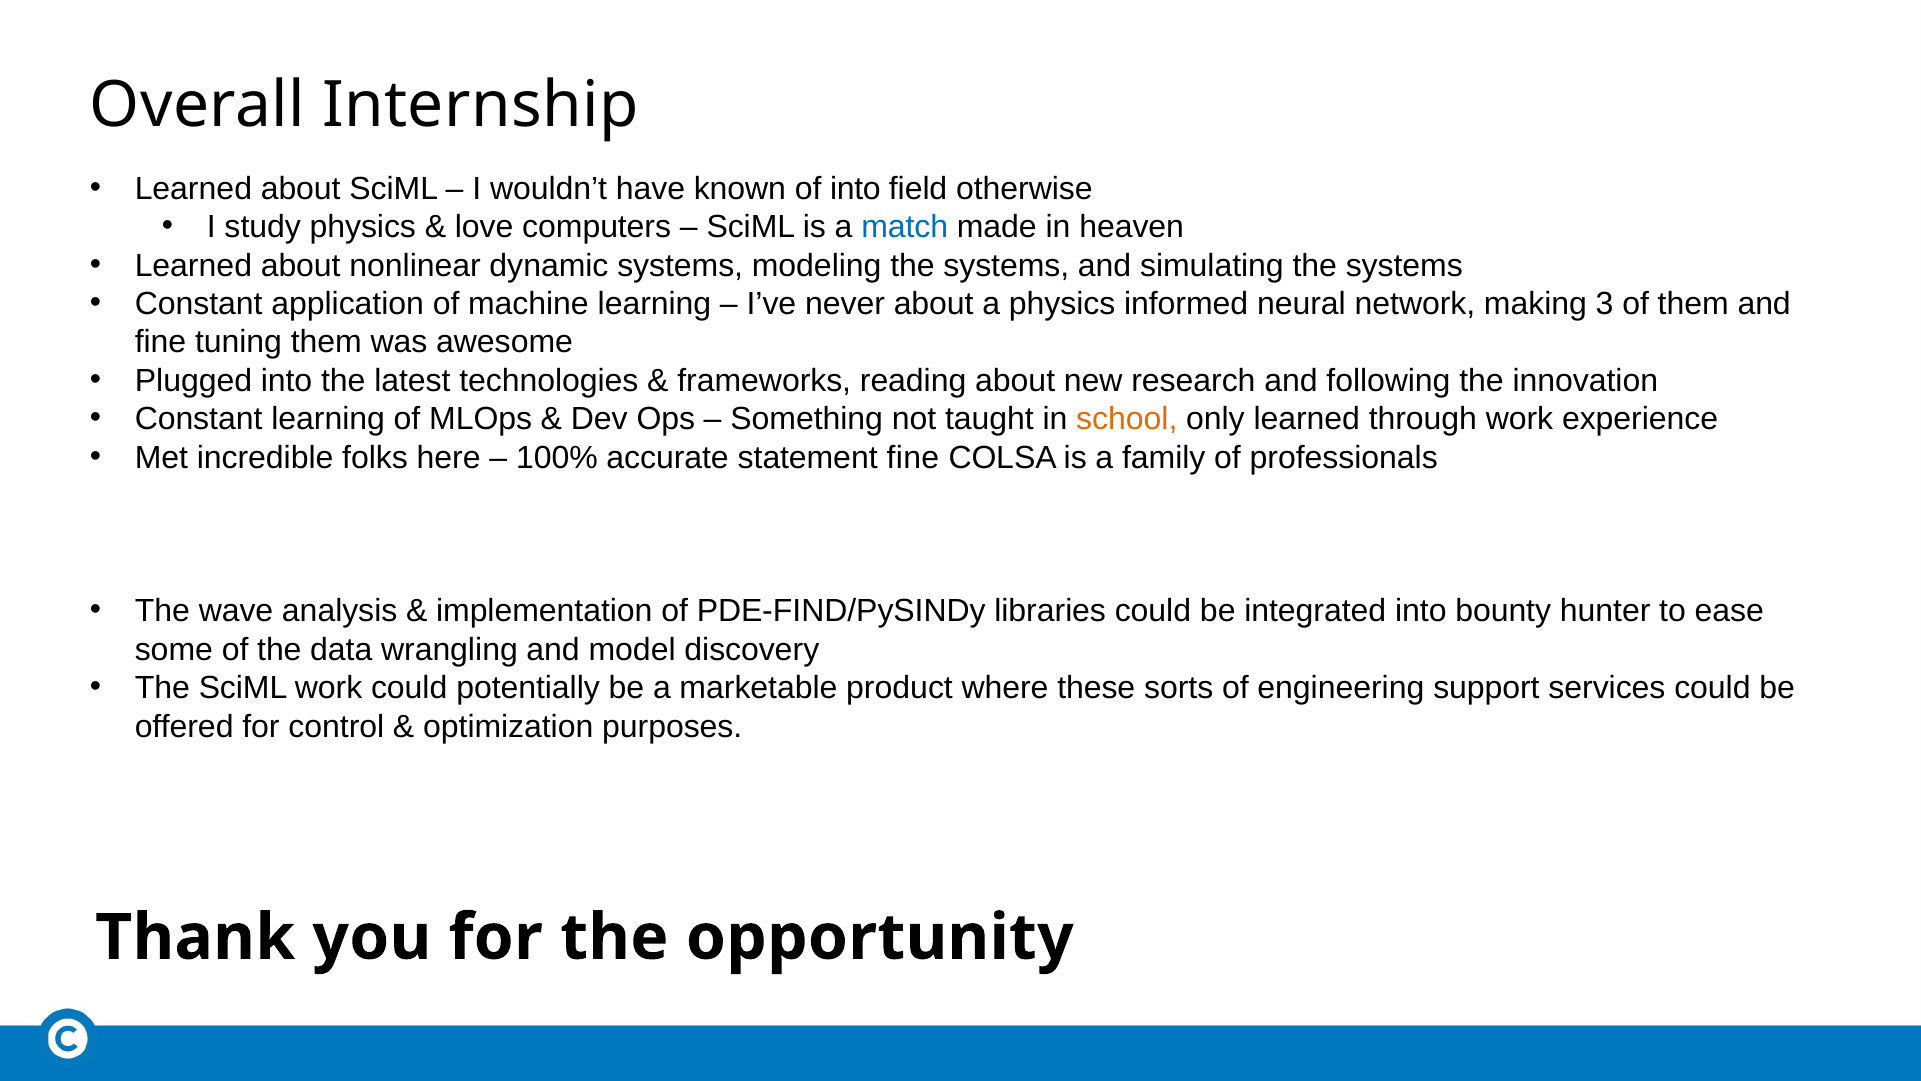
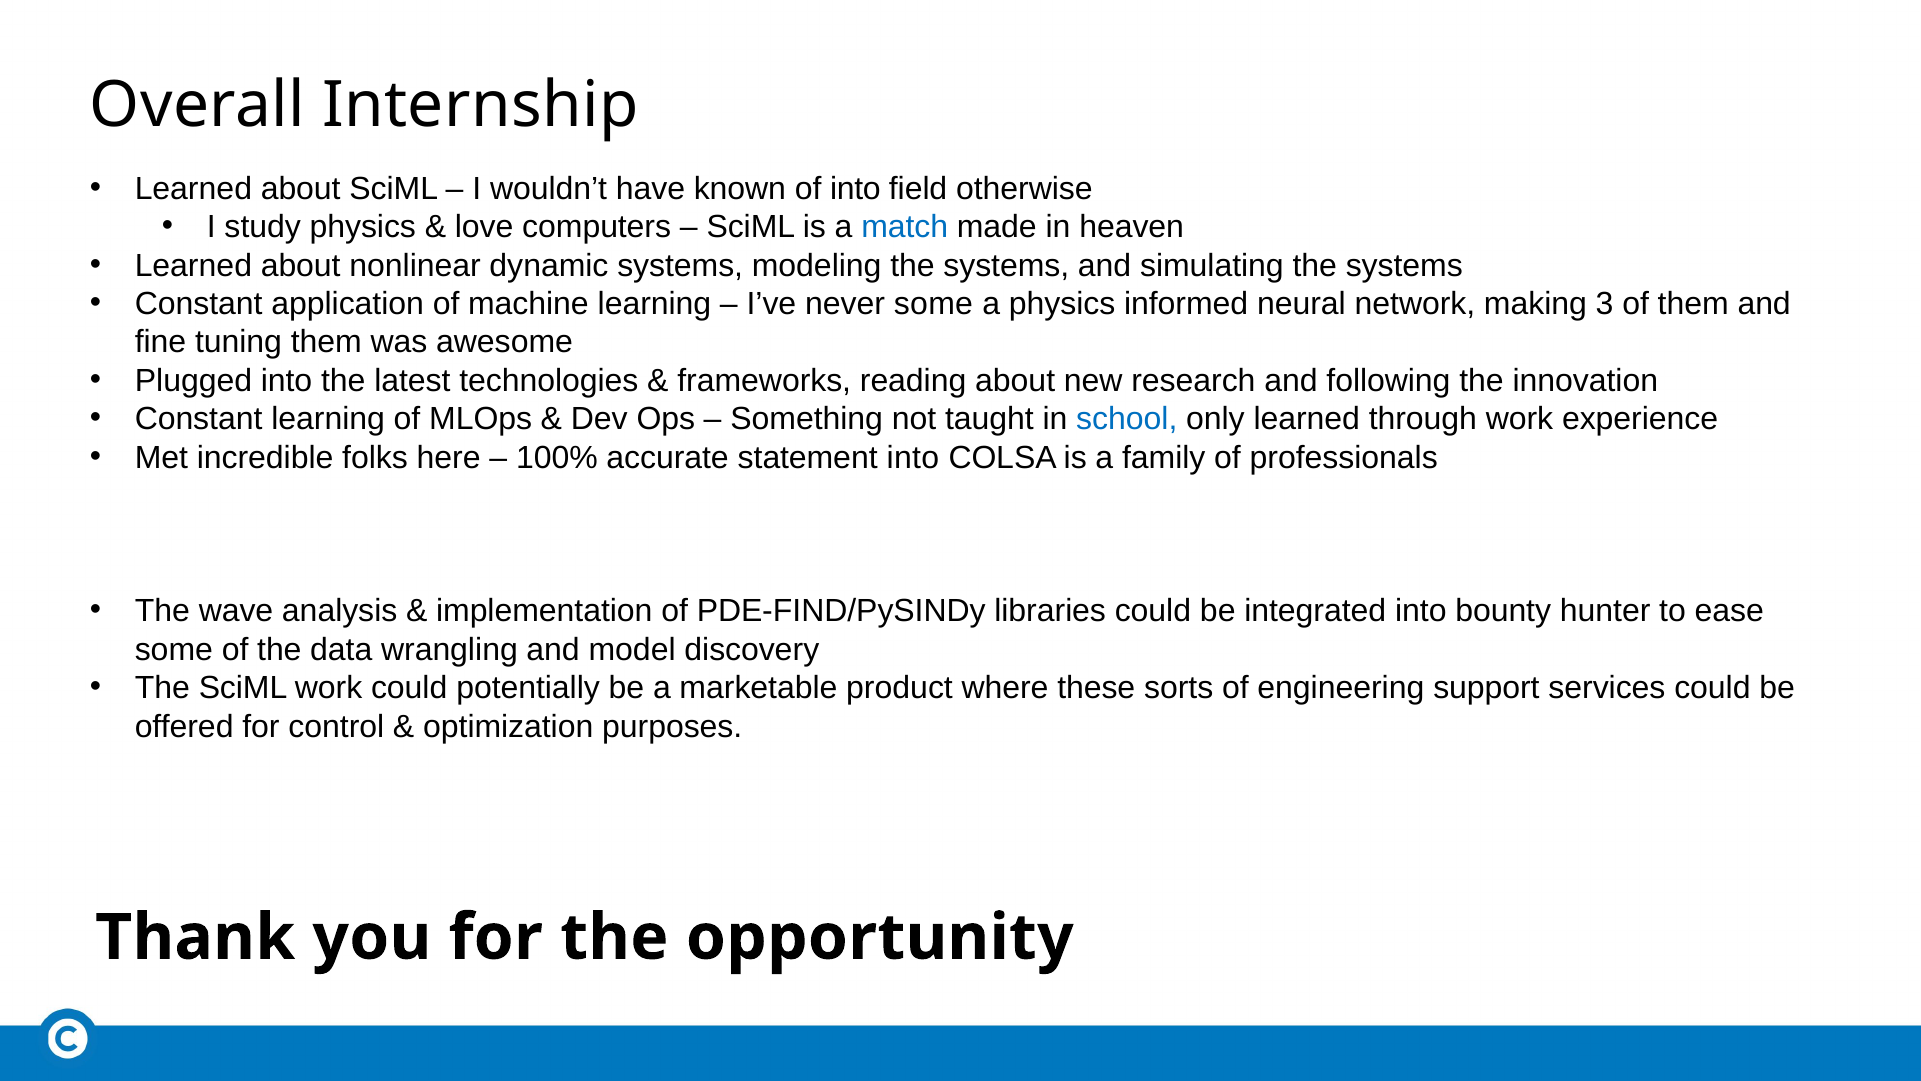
never about: about -> some
school colour: orange -> blue
statement fine: fine -> into
